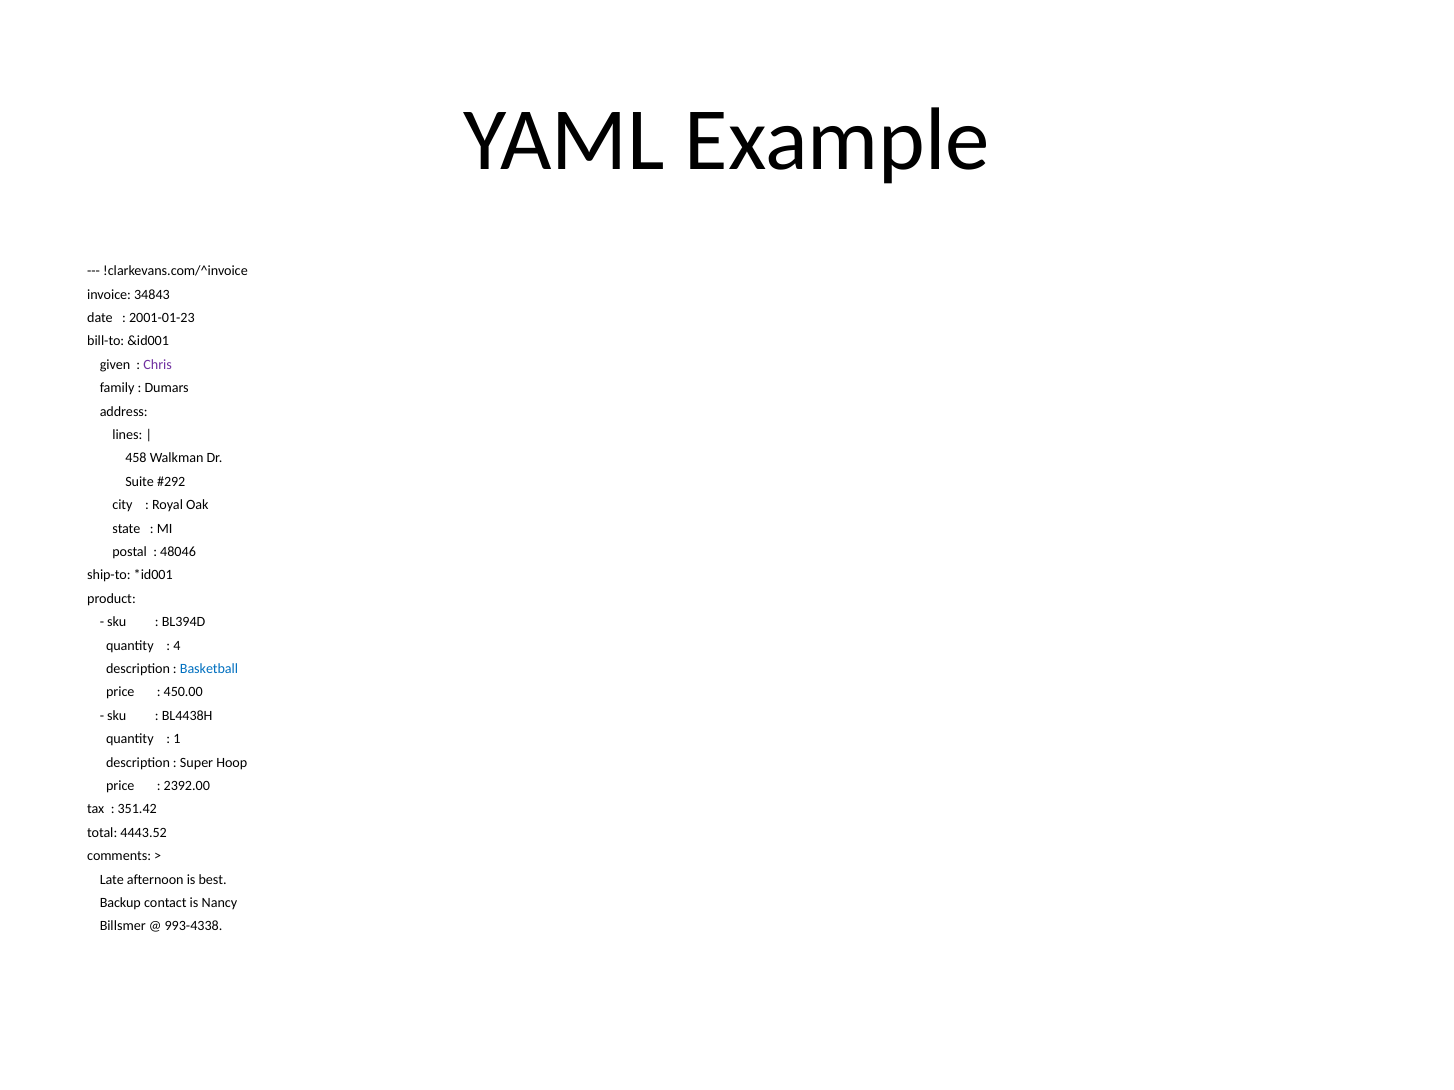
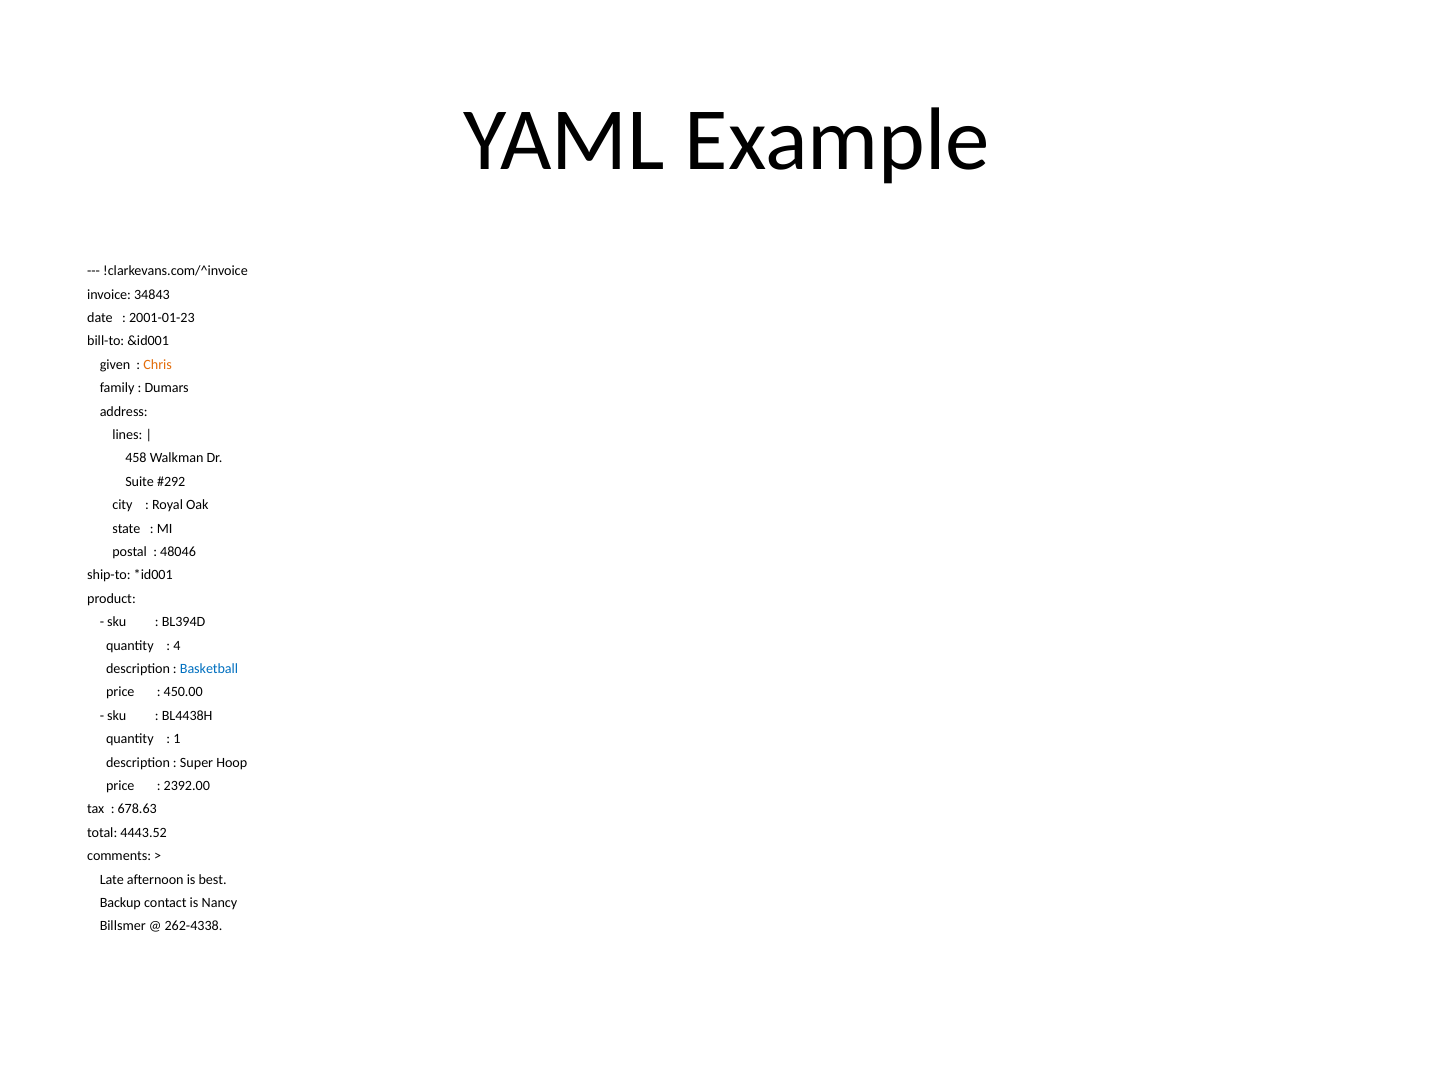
Chris colour: purple -> orange
351.42: 351.42 -> 678.63
993-4338: 993-4338 -> 262-4338
